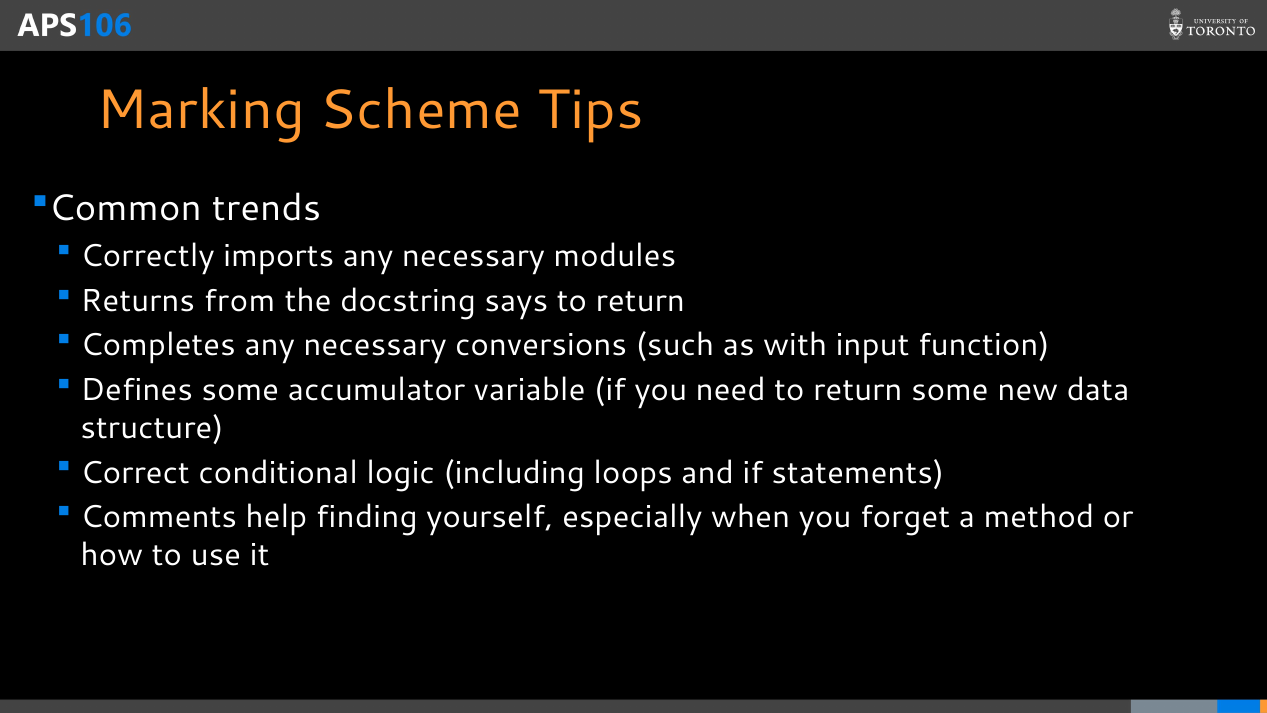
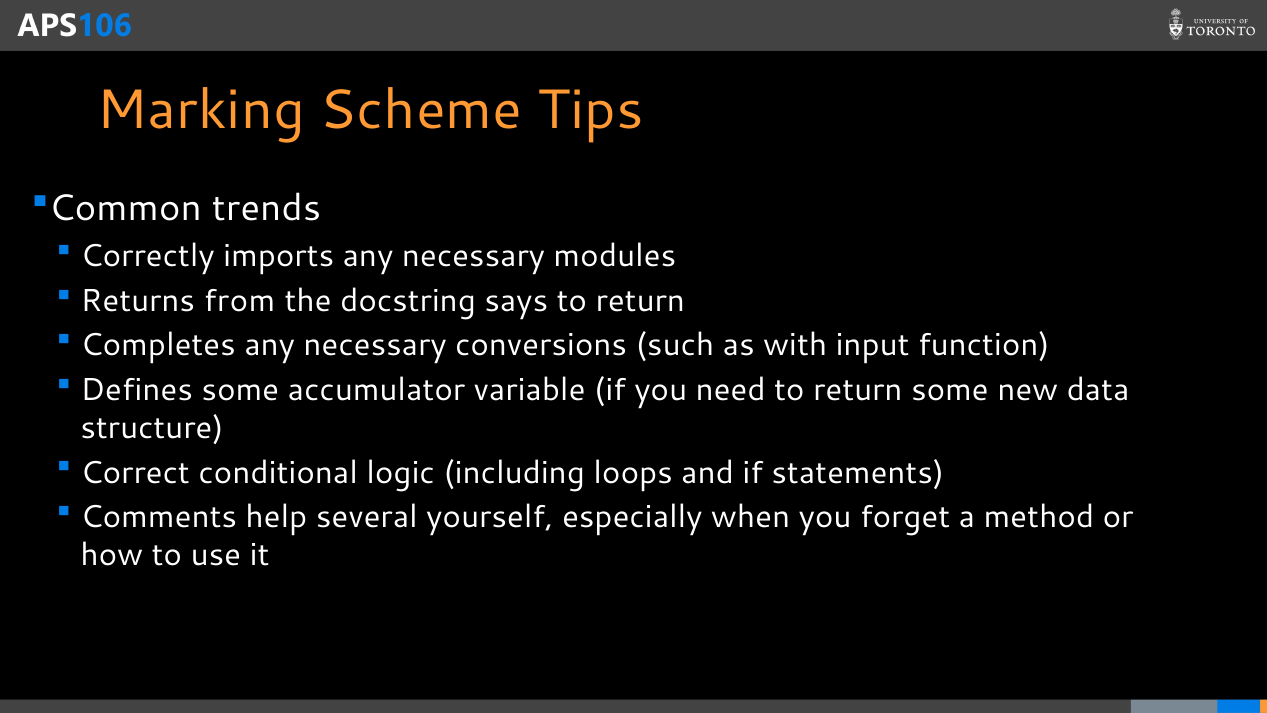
finding: finding -> several
